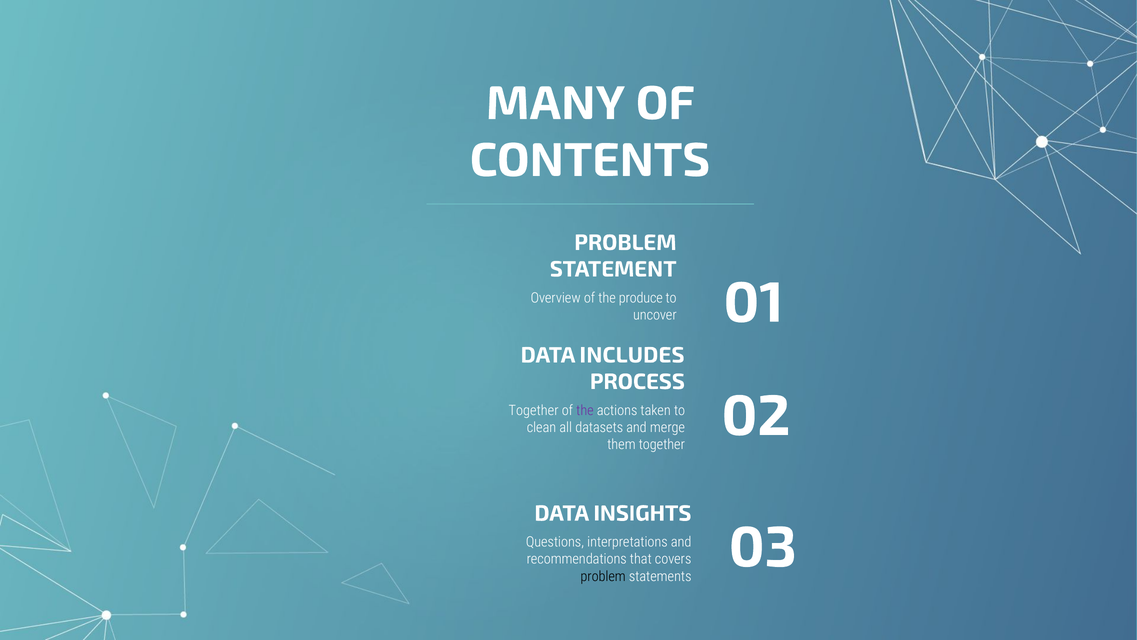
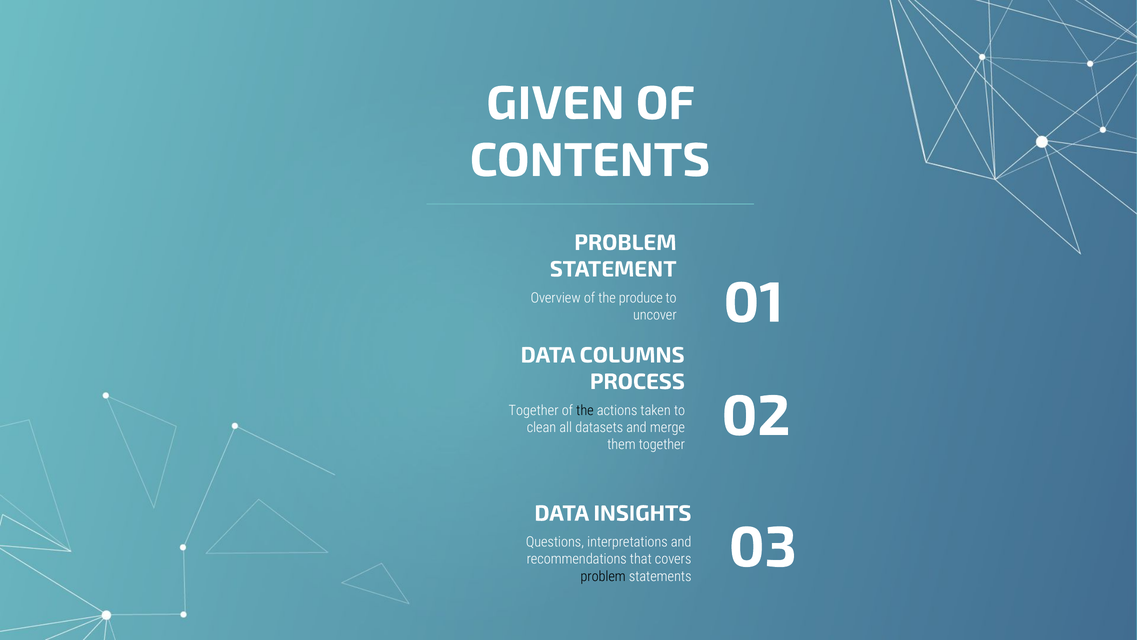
MANY: MANY -> GIVEN
INCLUDES: INCLUDES -> COLUMNS
the at (585, 410) colour: purple -> black
